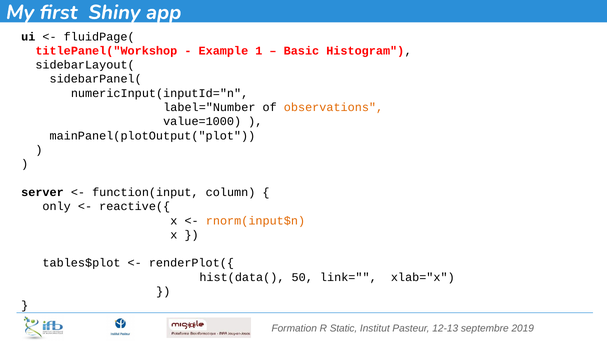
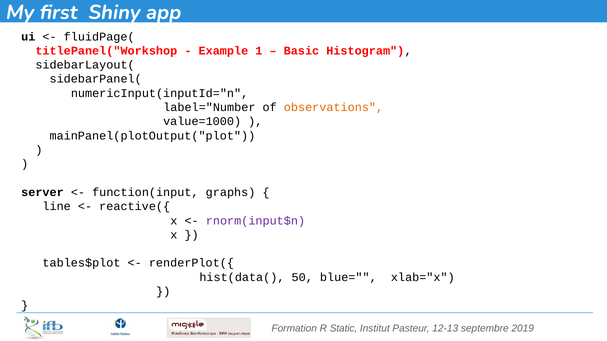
column: column -> graphs
only: only -> line
rnorm(input$n colour: orange -> purple
link=: link= -> blue=
